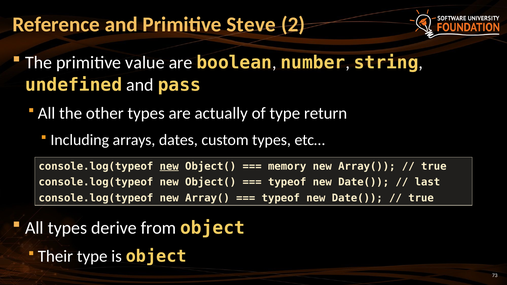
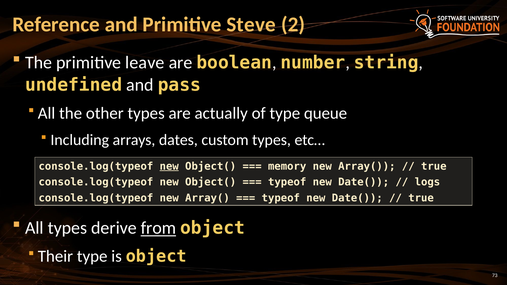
value: value -> leave
return: return -> queue
last: last -> logs
from underline: none -> present
